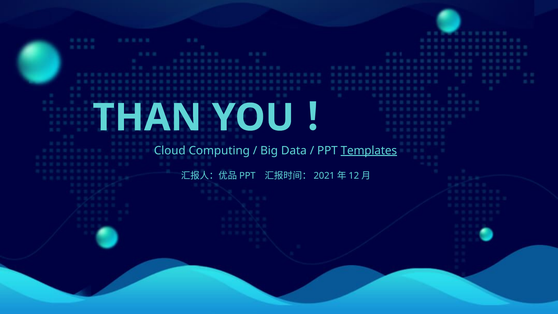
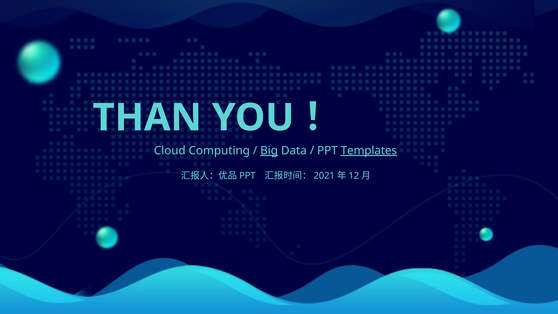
Big underline: none -> present
